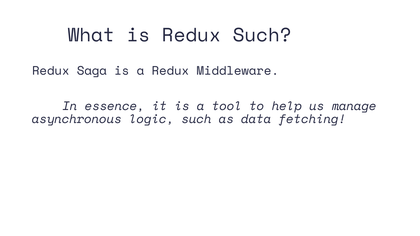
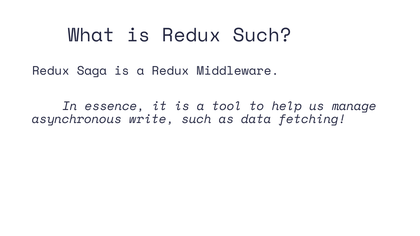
logic: logic -> write
